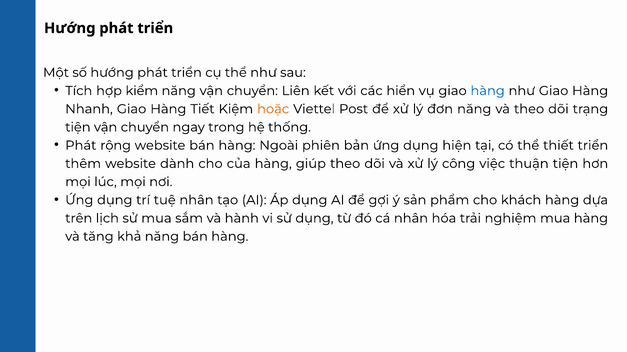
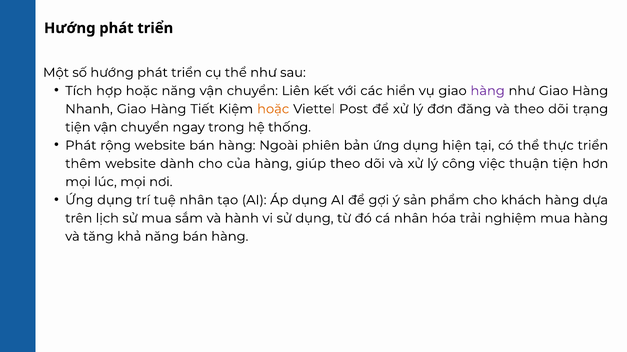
hợp kiểm: kiểm -> hoặc
hàng at (488, 91) colour: blue -> purple
đơn năng: năng -> đăng
thiết: thiết -> thực
